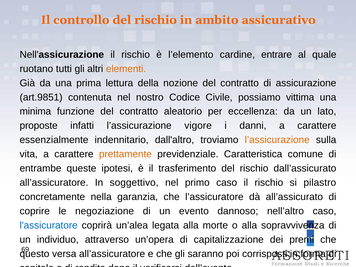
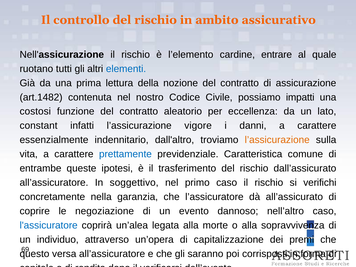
elementi colour: orange -> blue
art.9851: art.9851 -> art.1482
vittima: vittima -> impatti
minima: minima -> costosi
proposte: proposte -> constant
prettamente colour: orange -> blue
pilastro: pilastro -> verifichi
